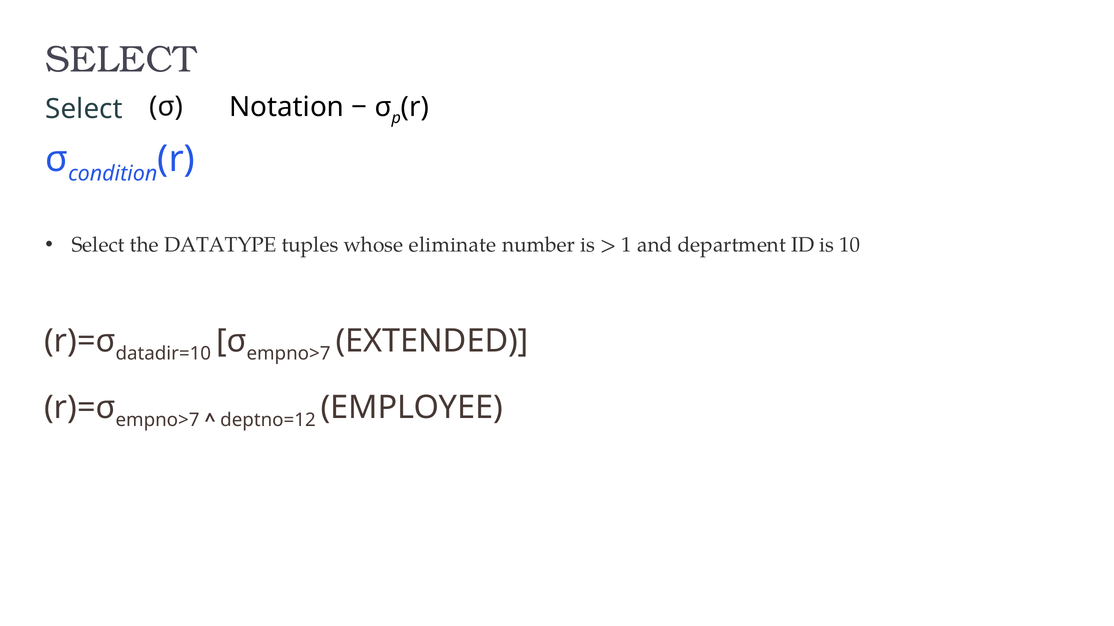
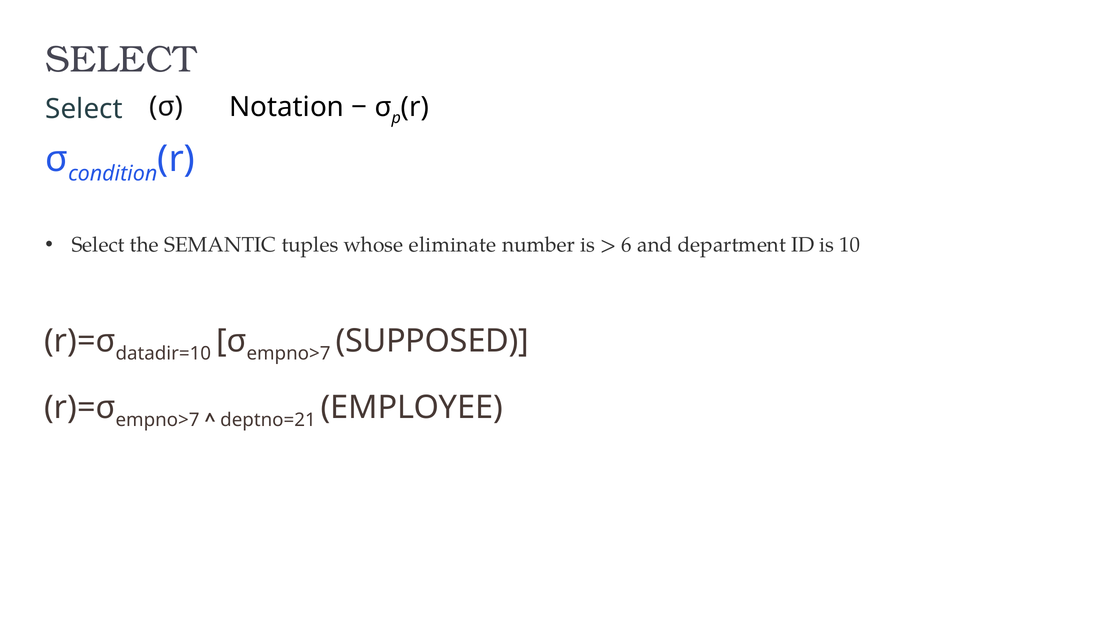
DATATYPE: DATATYPE -> SEMANTIC
1: 1 -> 6
EXTENDED: EXTENDED -> SUPPOSED
deptno=12: deptno=12 -> deptno=21
